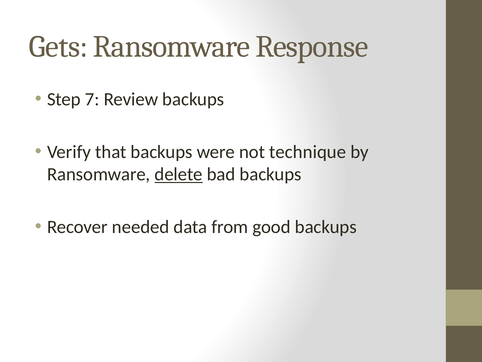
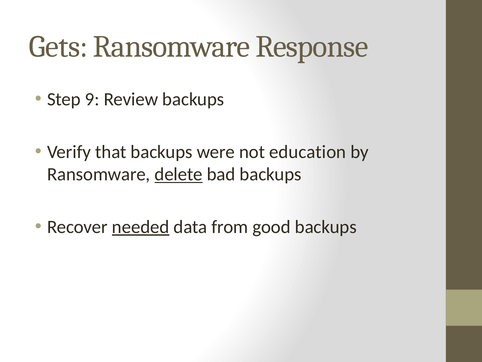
7: 7 -> 9
technique: technique -> education
needed underline: none -> present
